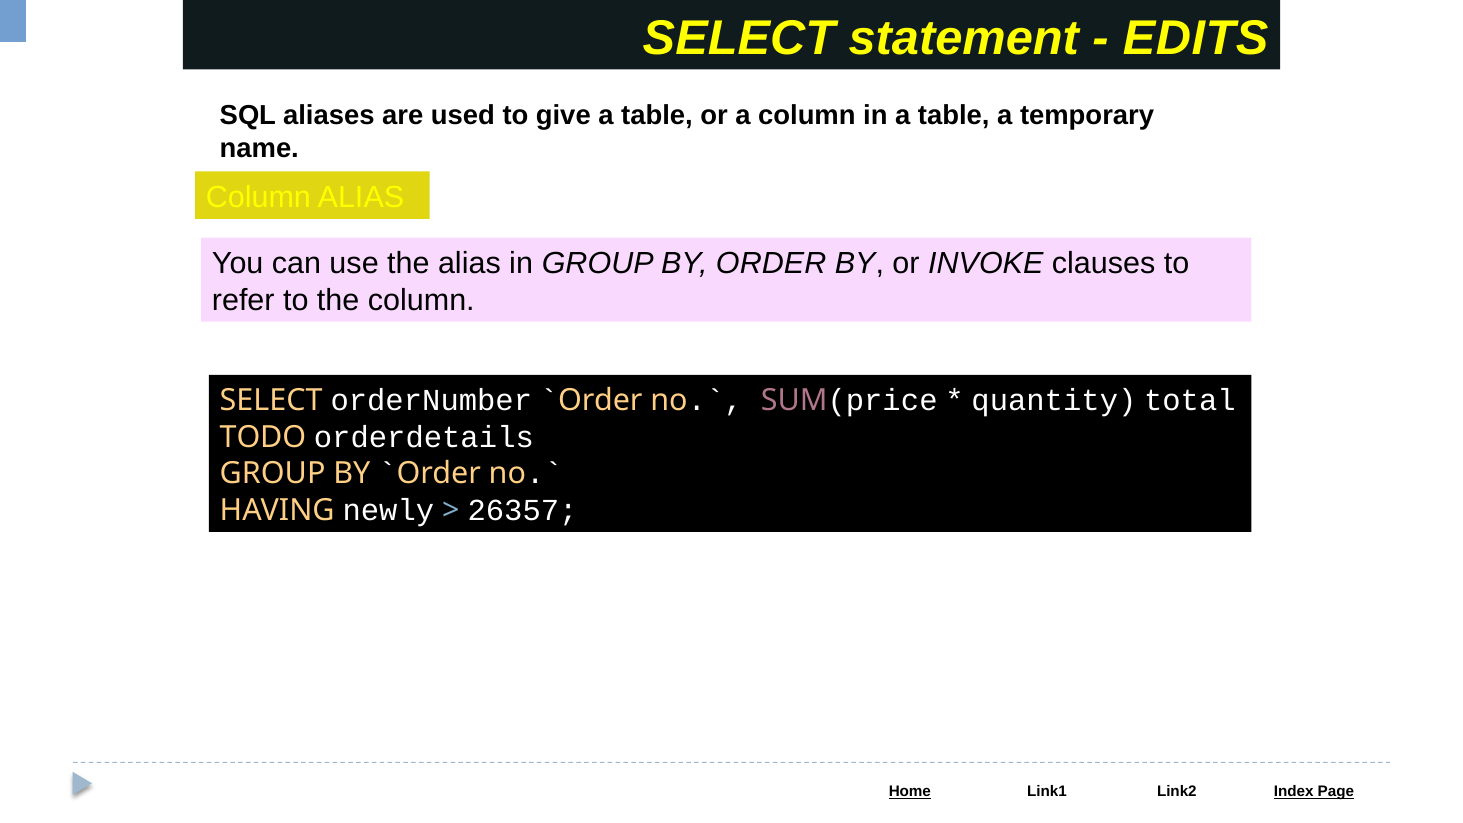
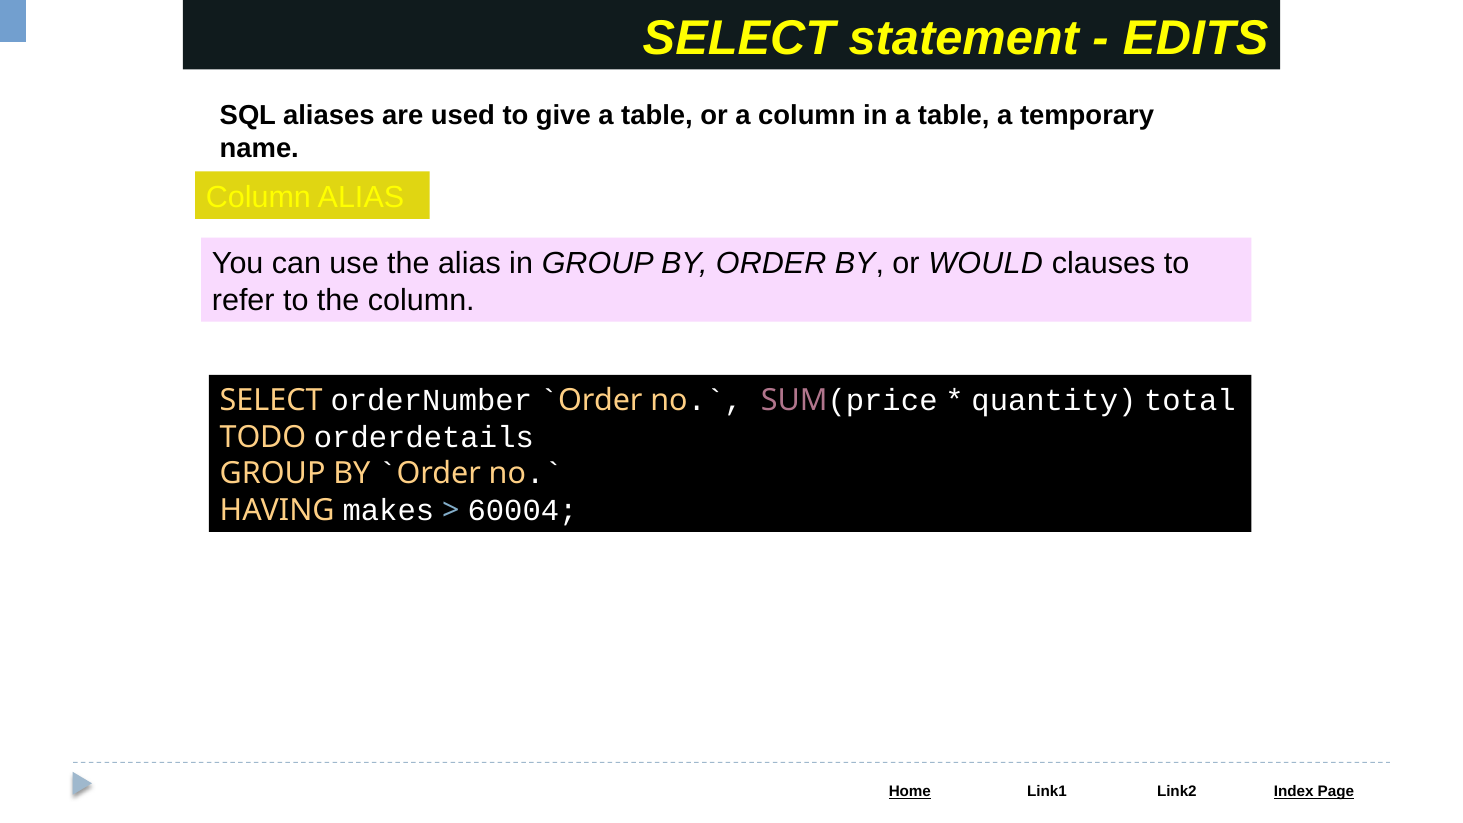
INVOKE: INVOKE -> WOULD
newly: newly -> makes
26357: 26357 -> 60004
